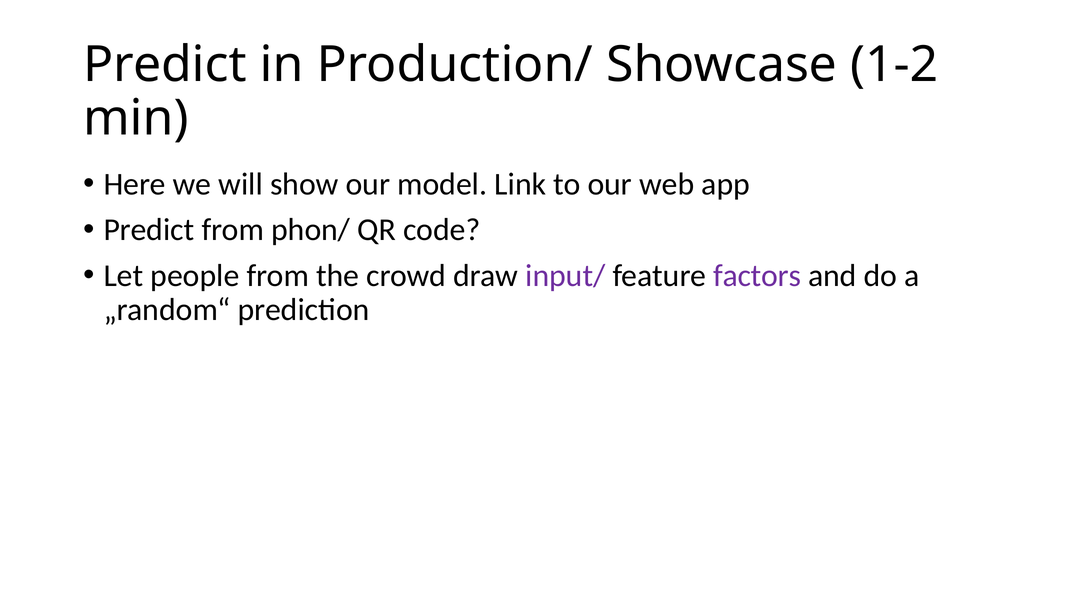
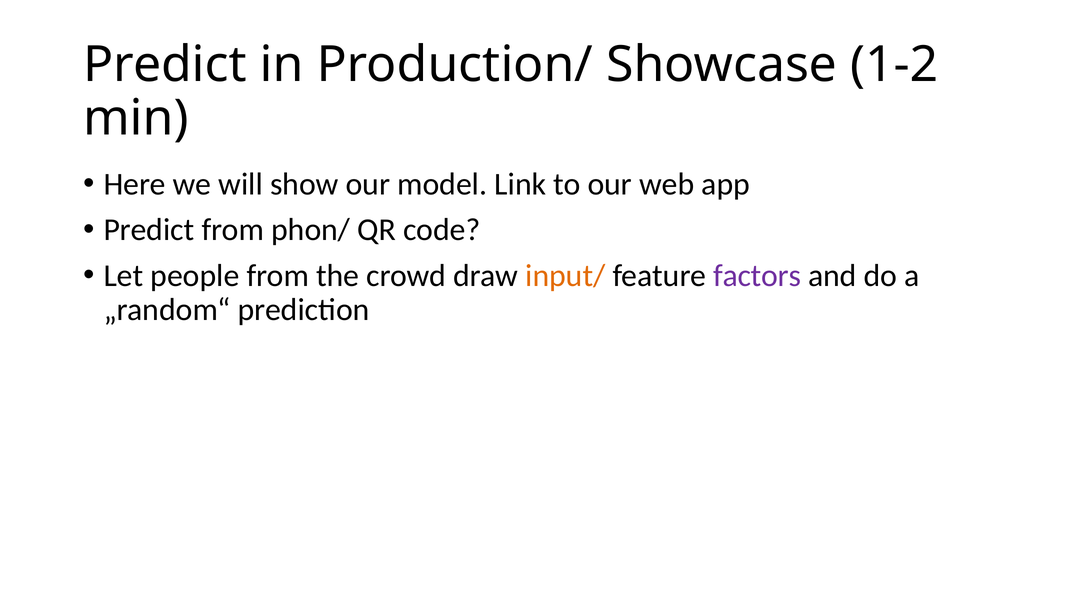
input/ colour: purple -> orange
